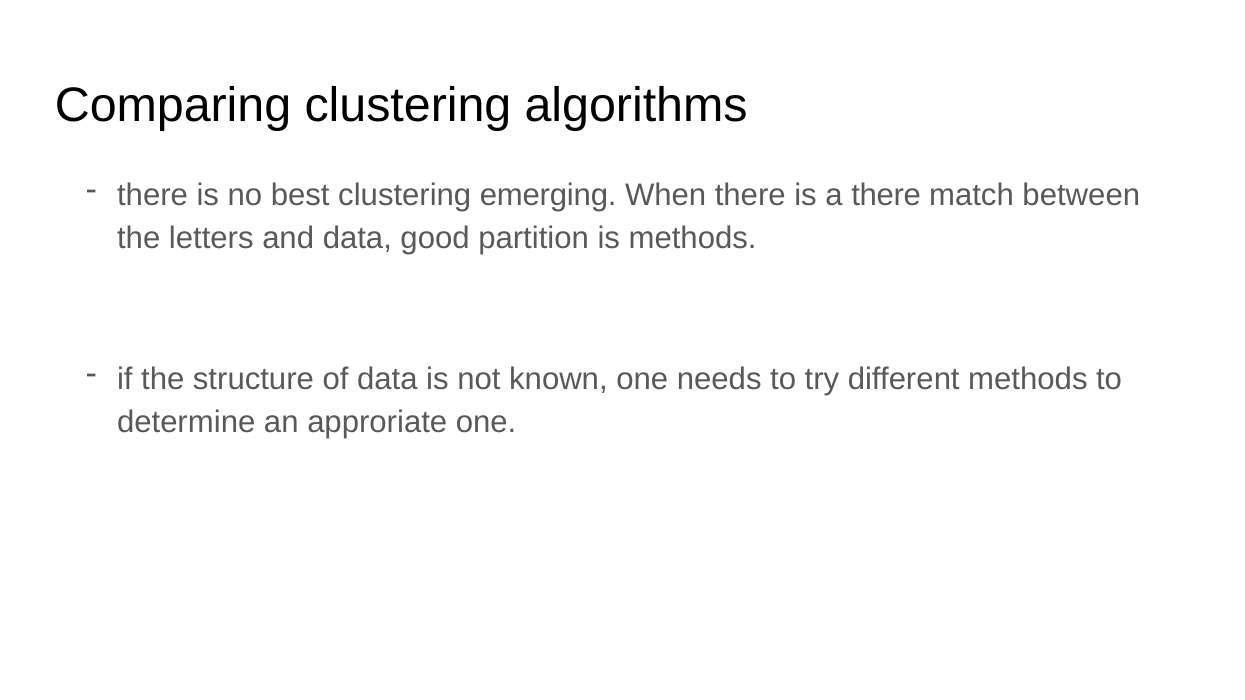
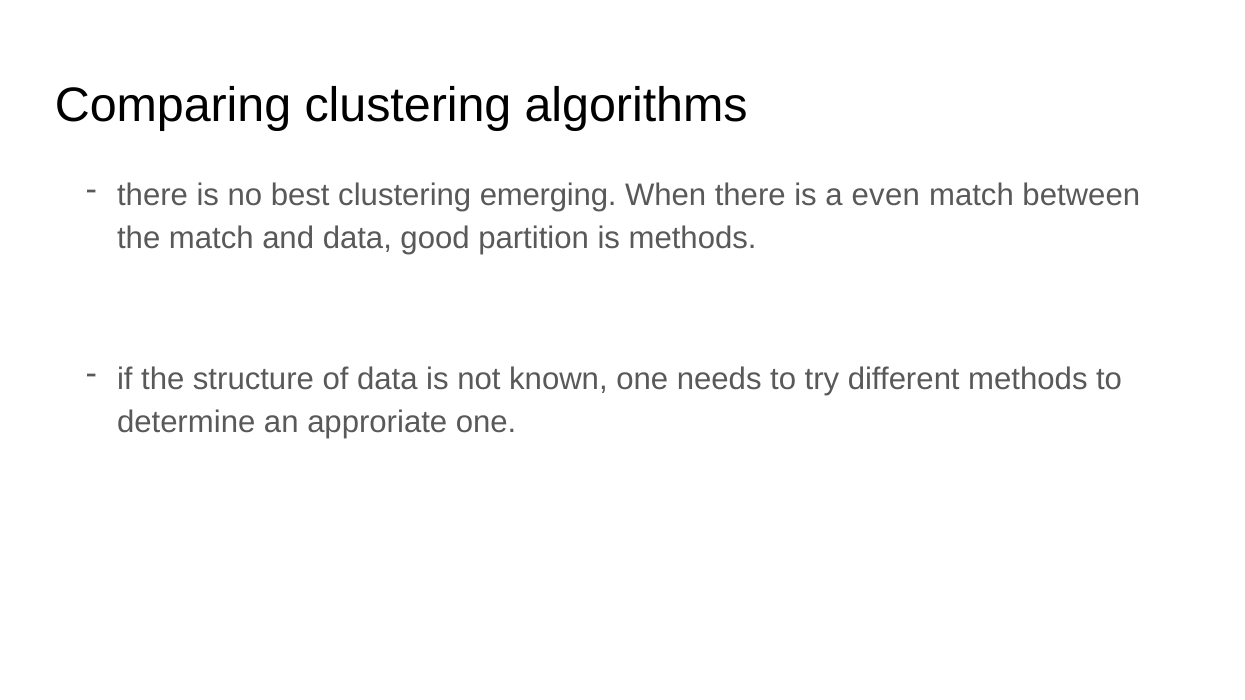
a there: there -> even
the letters: letters -> match
